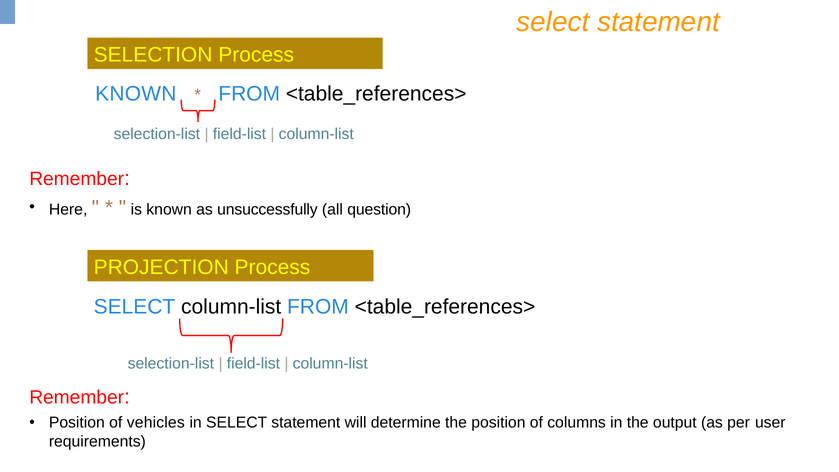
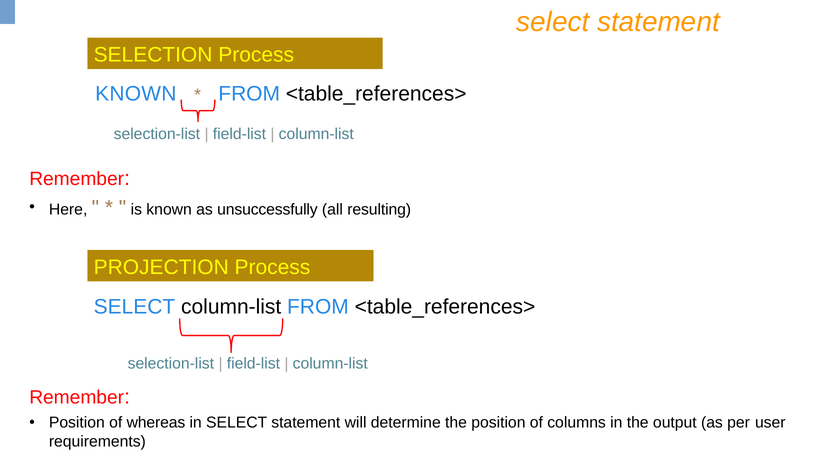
question: question -> resulting
vehicles: vehicles -> whereas
